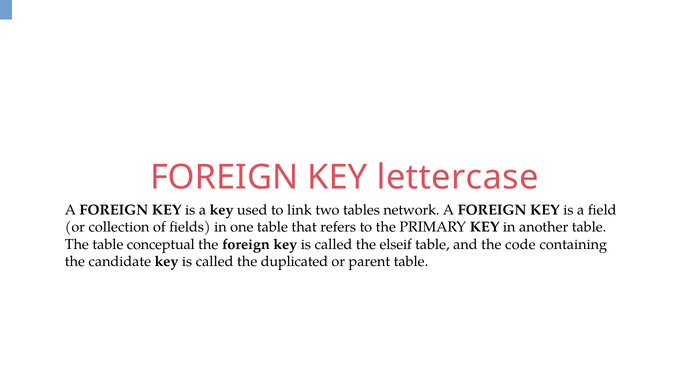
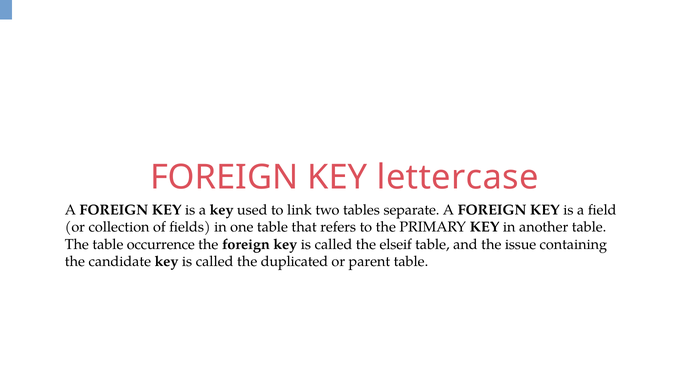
network: network -> separate
conceptual: conceptual -> occurrence
code: code -> issue
